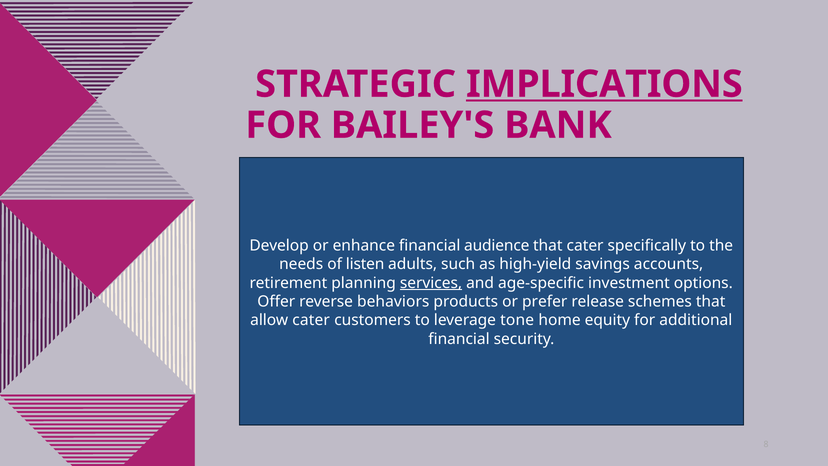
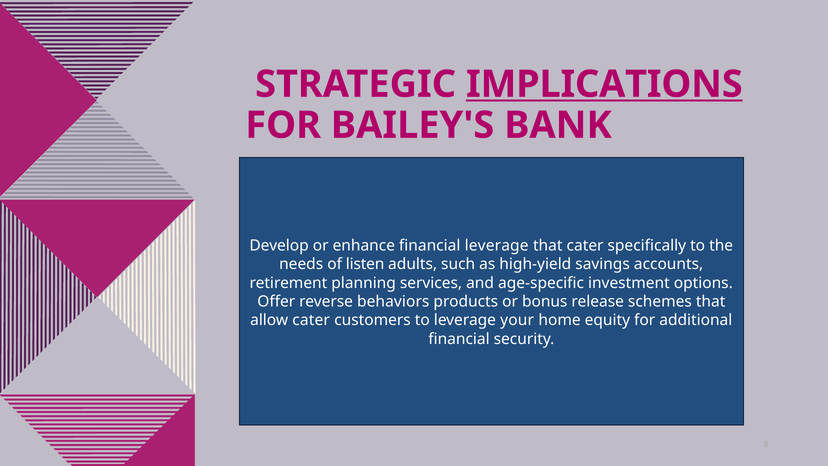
financial audience: audience -> leverage
services underline: present -> none
prefer: prefer -> bonus
tone: tone -> your
